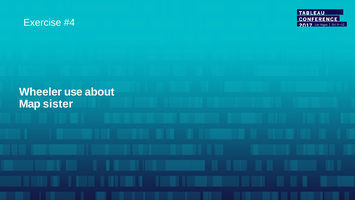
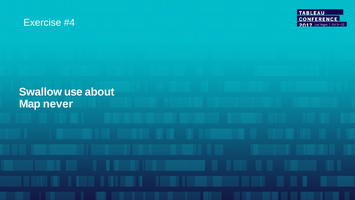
Wheeler: Wheeler -> Swallow
sister: sister -> never
